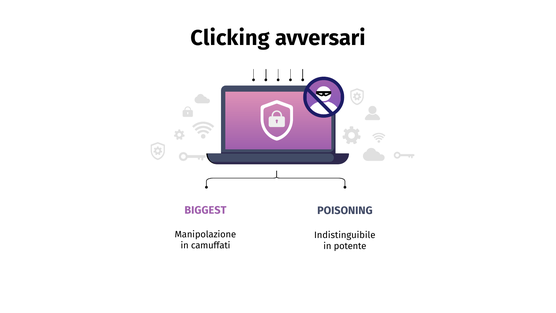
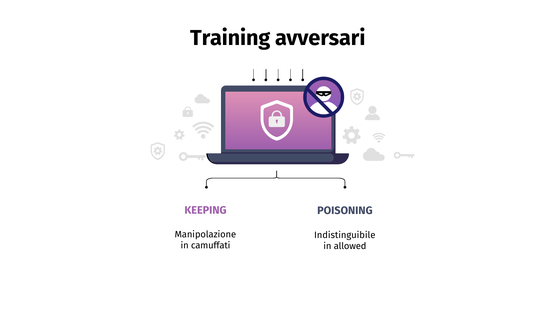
Clicking: Clicking -> Training
BIGGEST: BIGGEST -> KEEPING
potente: potente -> allowed
